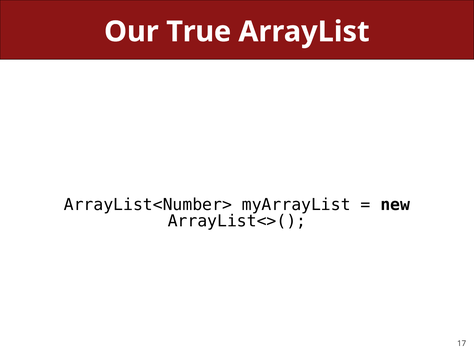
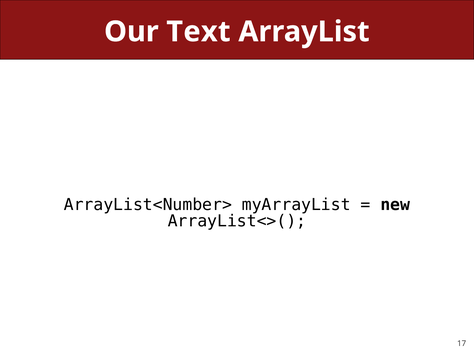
True: True -> Text
